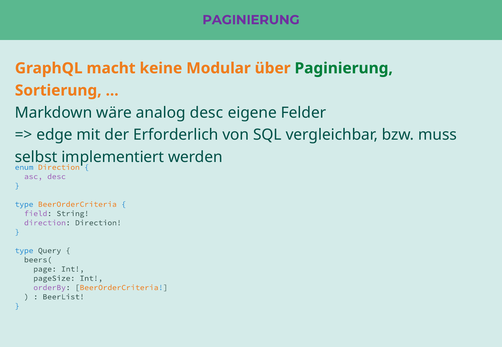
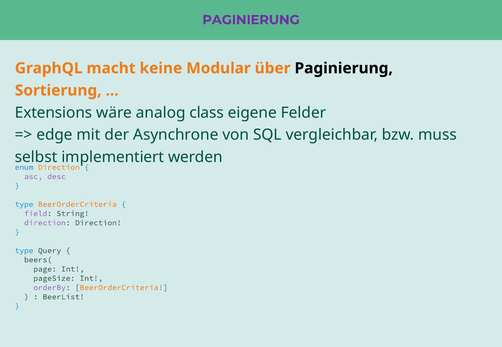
Paginierung at (344, 68) colour: green -> black
Markdown: Markdown -> Extensions
analog desc: desc -> class
Erforderlich: Erforderlich -> Asynchrone
